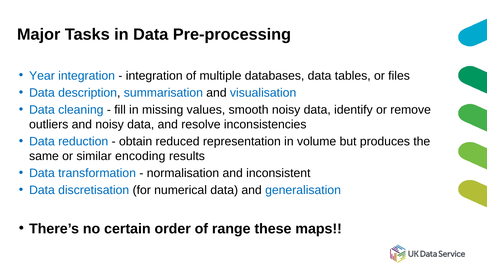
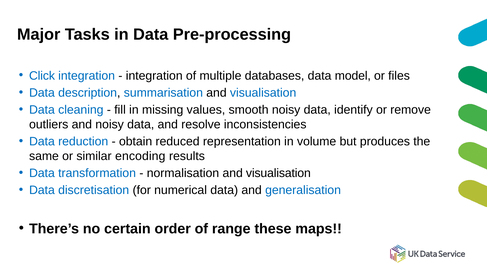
Year: Year -> Click
tables: tables -> model
normalisation and inconsistent: inconsistent -> visualisation
